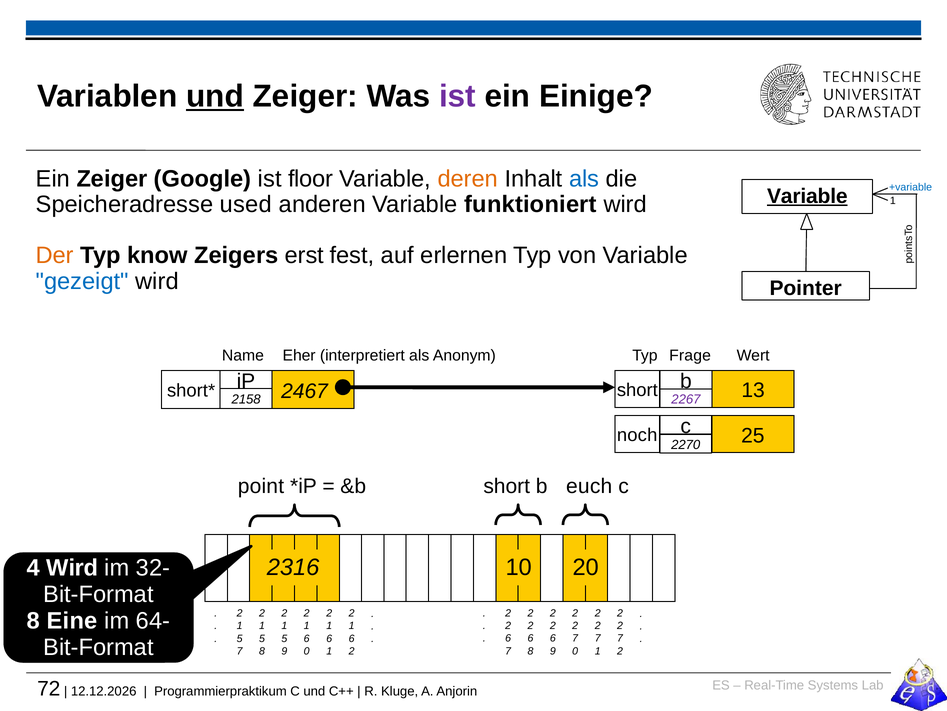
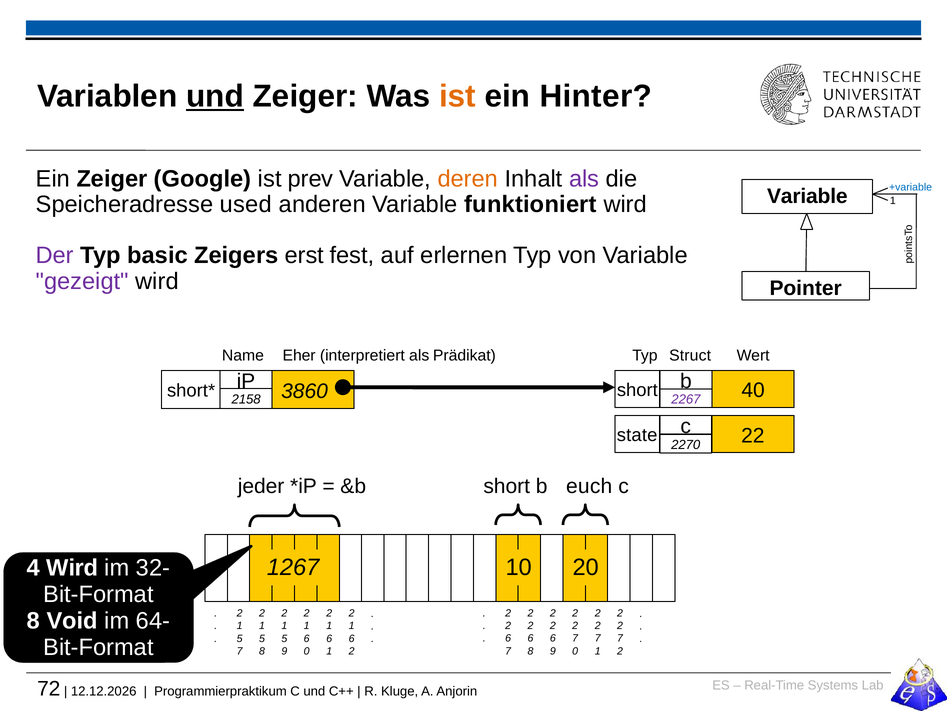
ist at (458, 96) colour: purple -> orange
Einige: Einige -> Hinter
floor: floor -> prev
als at (584, 179) colour: blue -> purple
Variable at (807, 196) underline: present -> none
Der colour: orange -> purple
know: know -> basic
gezeigt colour: blue -> purple
Anonym: Anonym -> Prädikat
Frage: Frage -> Struct
2467: 2467 -> 3860
13: 13 -> 40
noch: noch -> state
25: 25 -> 22
point: point -> jeder
2316: 2316 -> 1267
Eine: Eine -> Void
